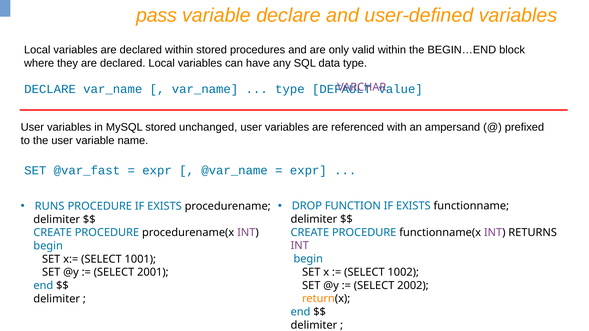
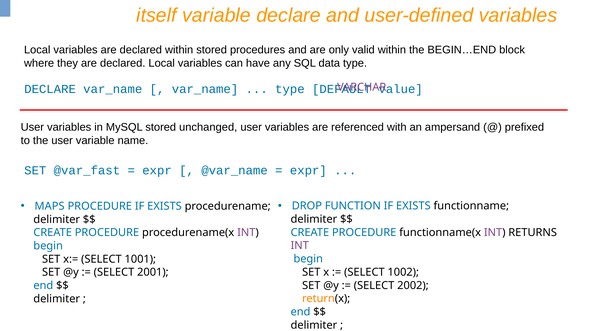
pass: pass -> itself
RUNS: RUNS -> MAPS
